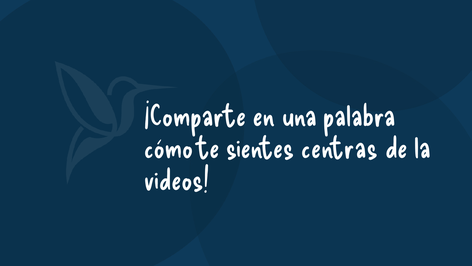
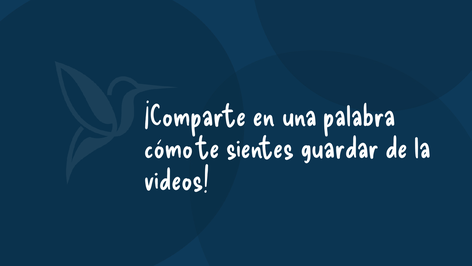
centras: centras -> guardar
